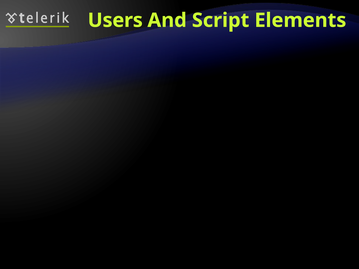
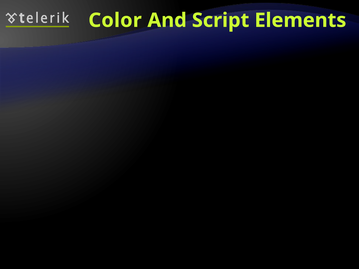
Users: Users -> Color
